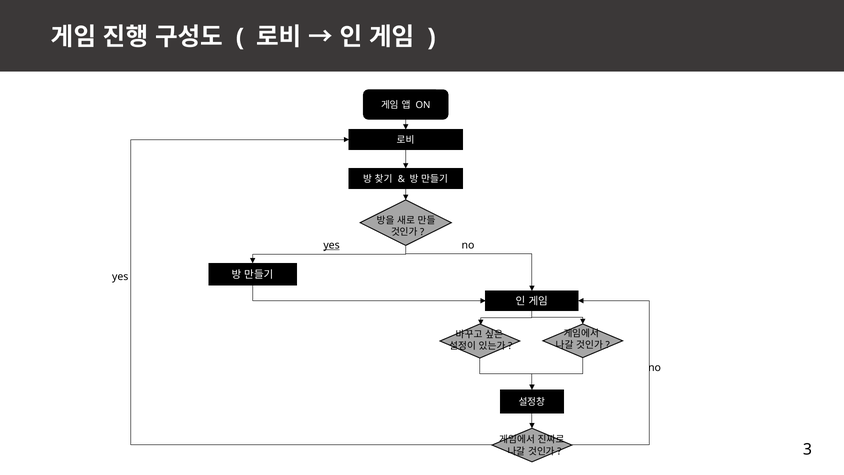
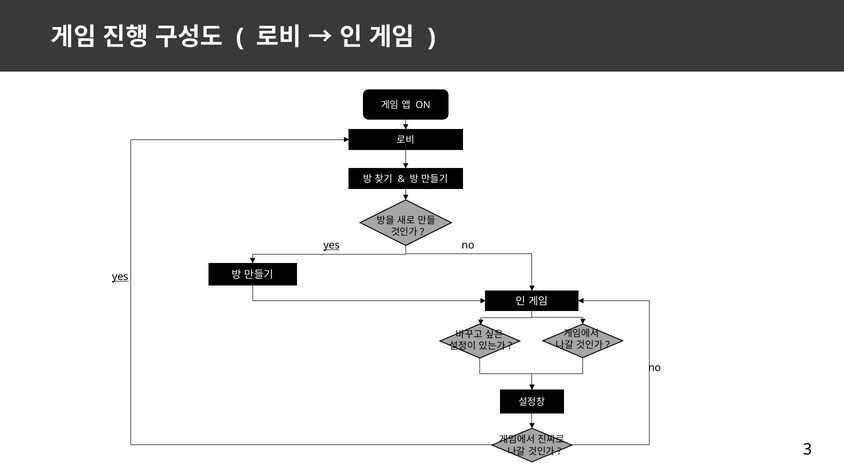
yes at (120, 277) underline: none -> present
